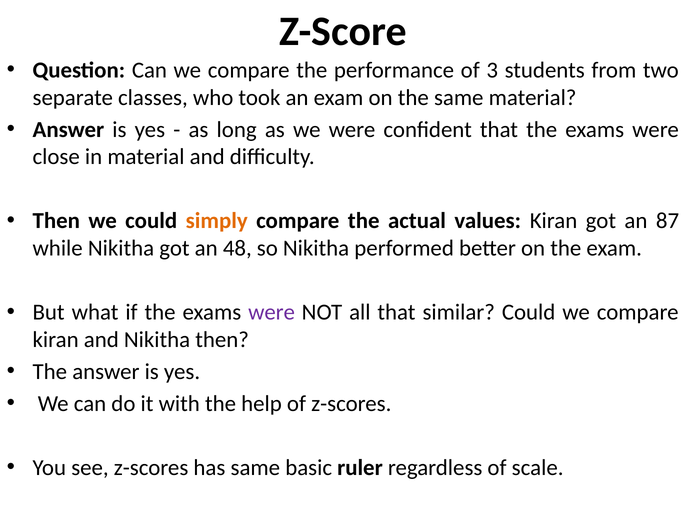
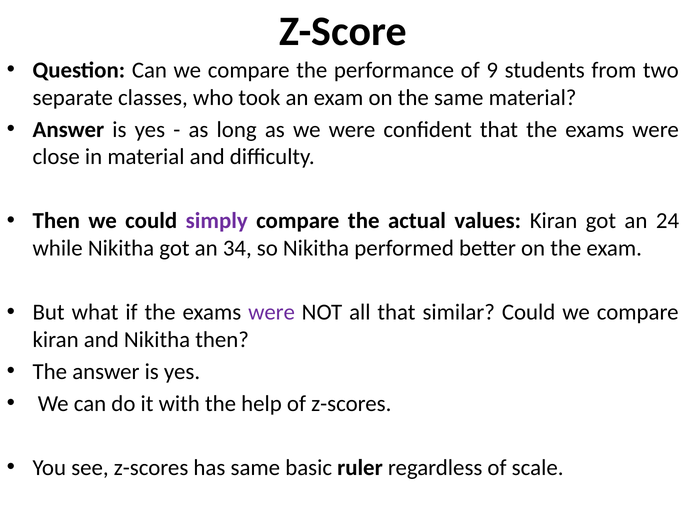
3: 3 -> 9
simply colour: orange -> purple
87: 87 -> 24
48: 48 -> 34
